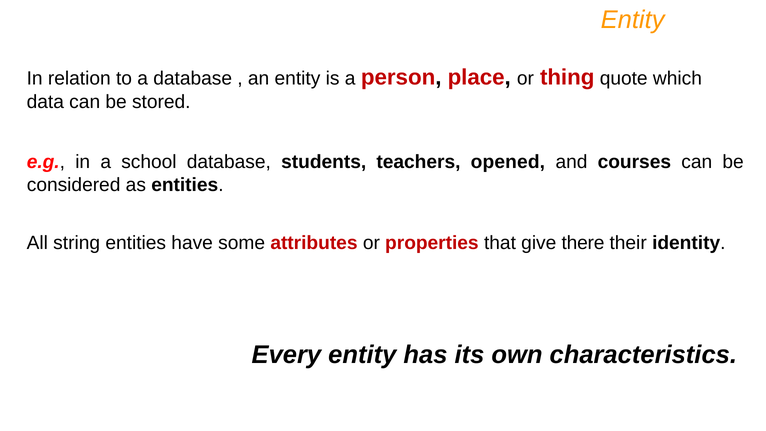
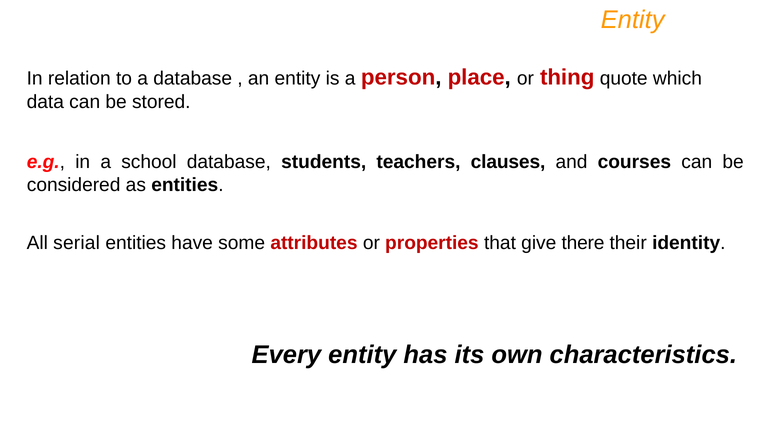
opened: opened -> clauses
string: string -> serial
